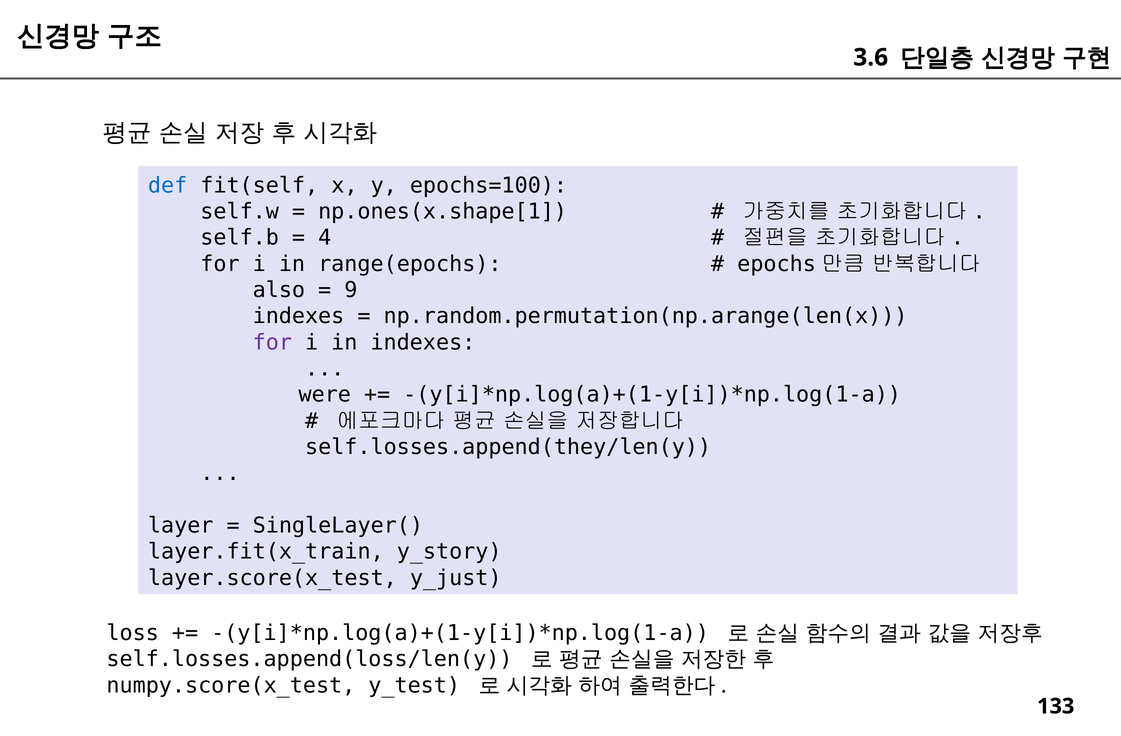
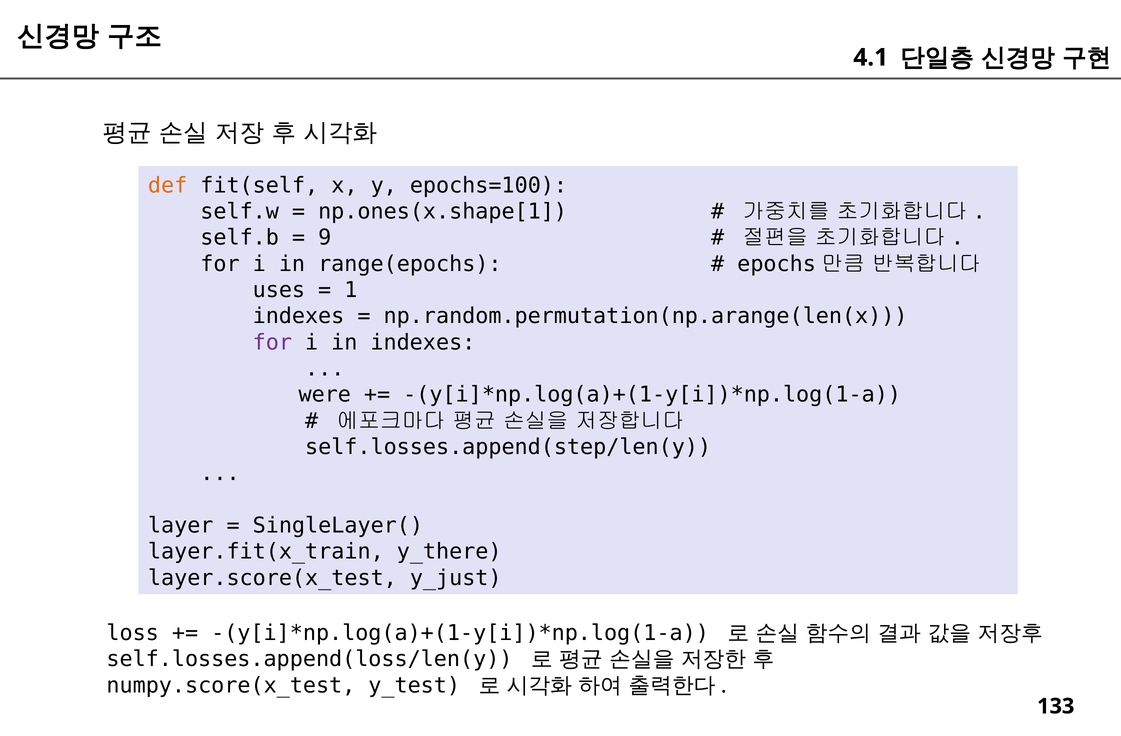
3.6: 3.6 -> 4.1
def colour: blue -> orange
4: 4 -> 9
also: also -> uses
9: 9 -> 1
self.losses.append(they/len(y: self.losses.append(they/len(y -> self.losses.append(step/len(y
y_story: y_story -> y_there
